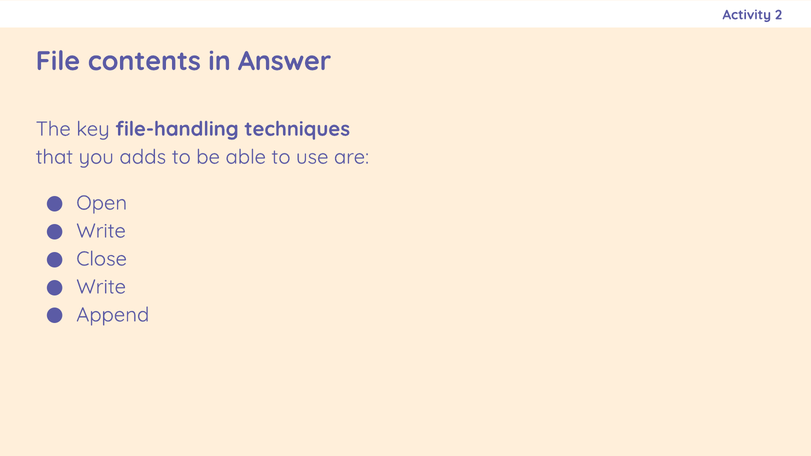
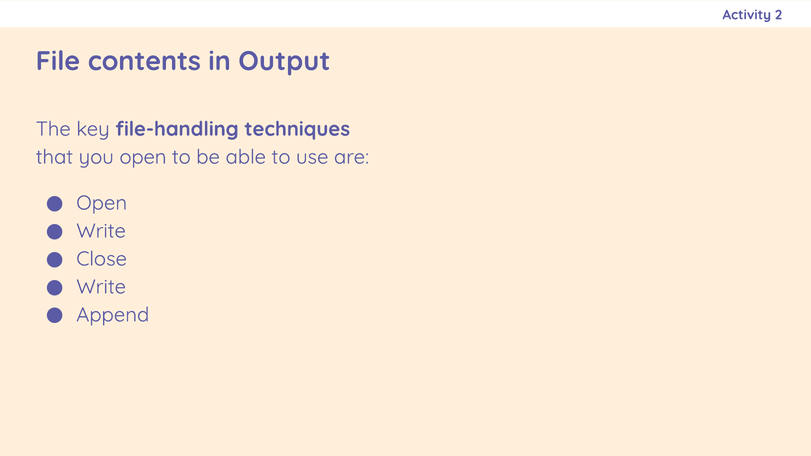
Answer: Answer -> Output
you adds: adds -> open
